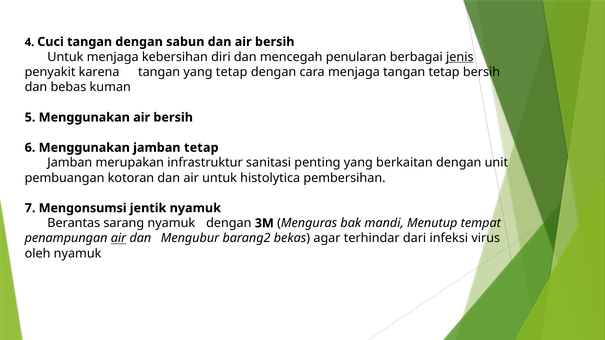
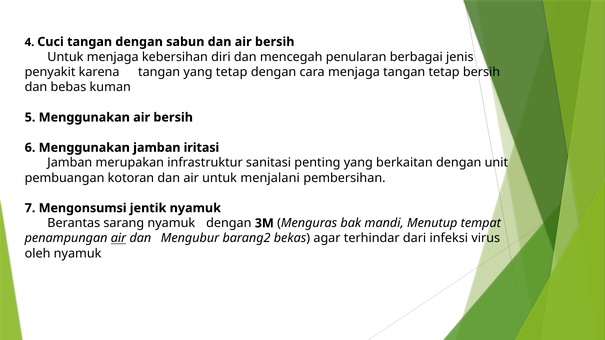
jenis underline: present -> none
jamban tetap: tetap -> iritasi
histolytica: histolytica -> menjalani
